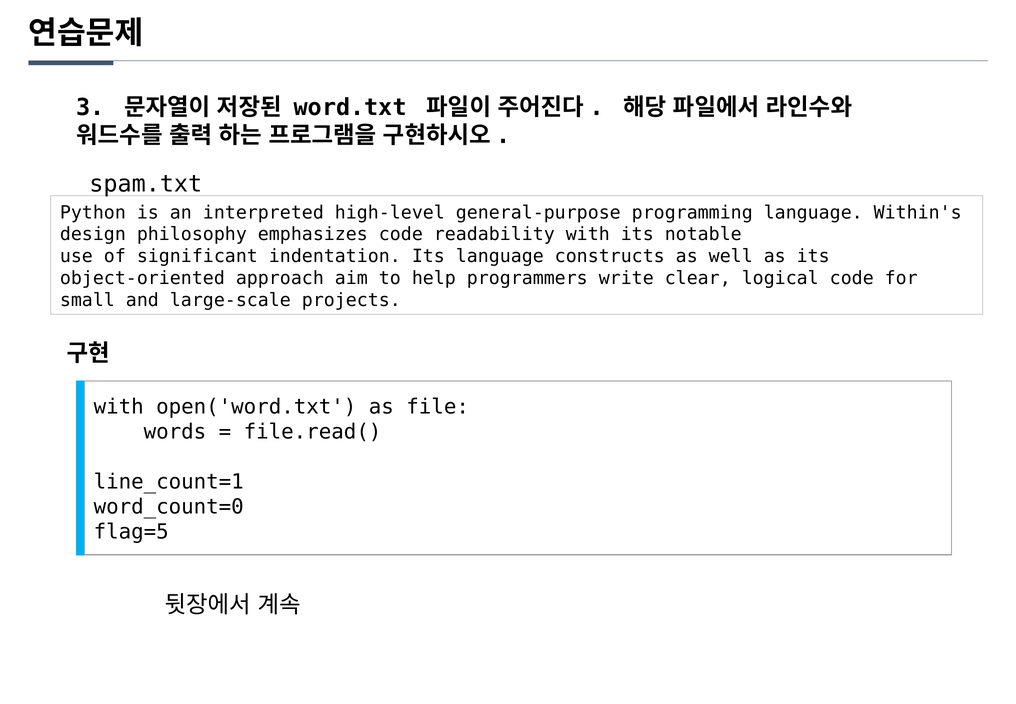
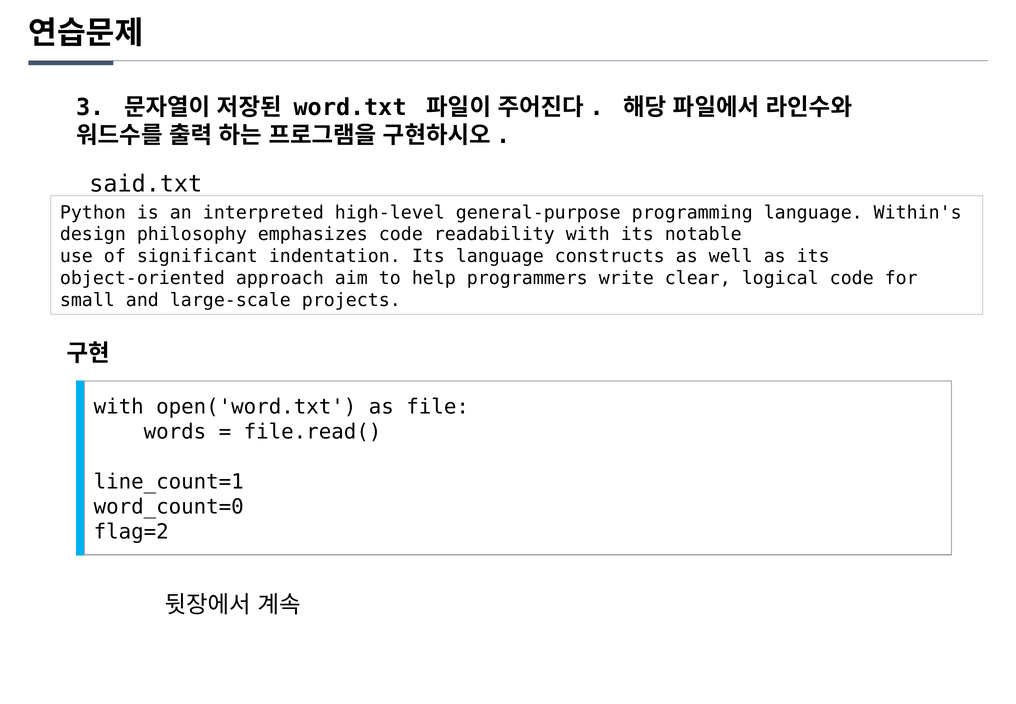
spam.txt: spam.txt -> said.txt
flag=5: flag=5 -> flag=2
